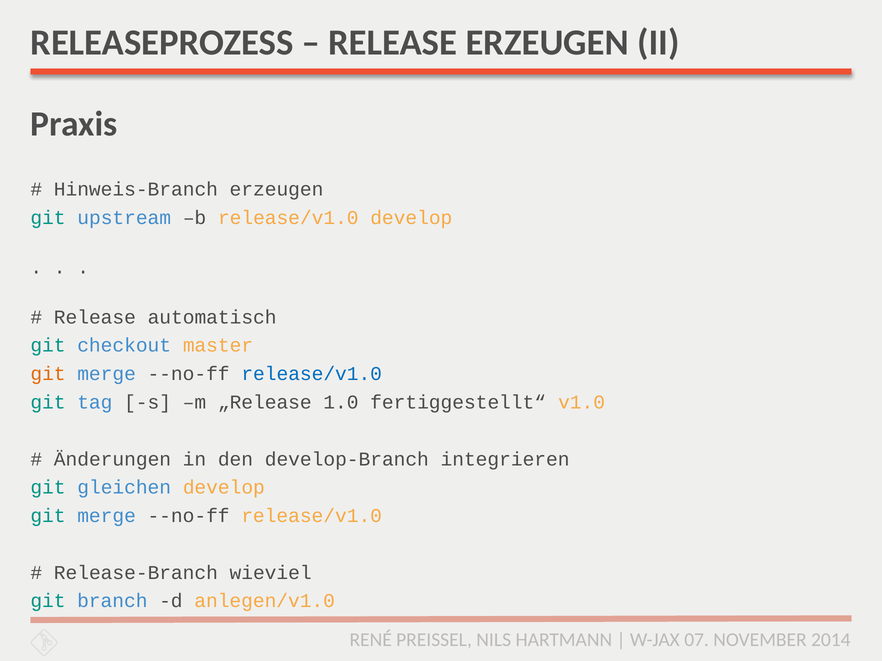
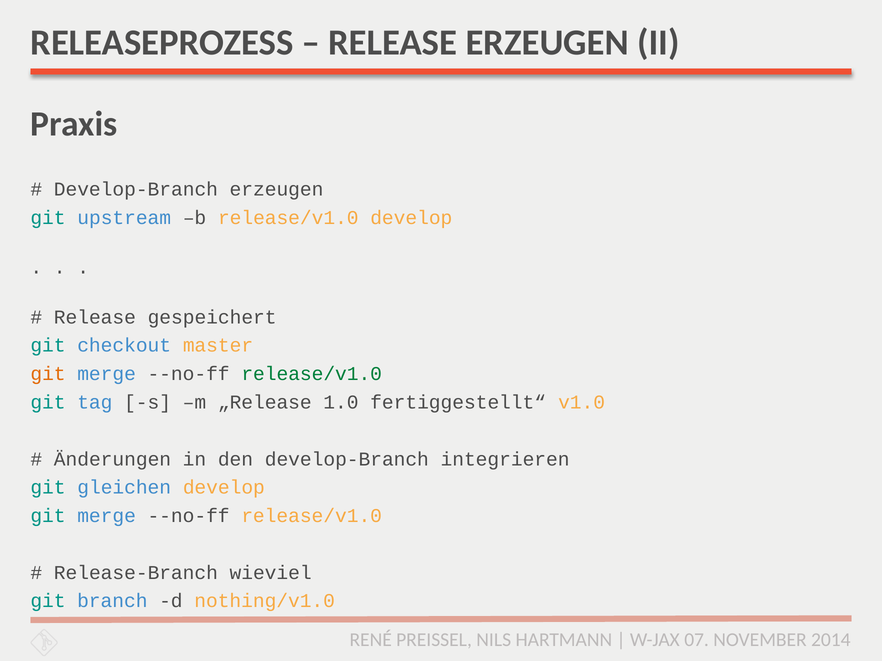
Hinweis-Branch at (136, 190): Hinweis-Branch -> Develop-Branch
automatisch: automatisch -> gespeichert
release/v1.0 at (312, 374) colour: blue -> green
anlegen/v1.0: anlegen/v1.0 -> nothing/v1.0
